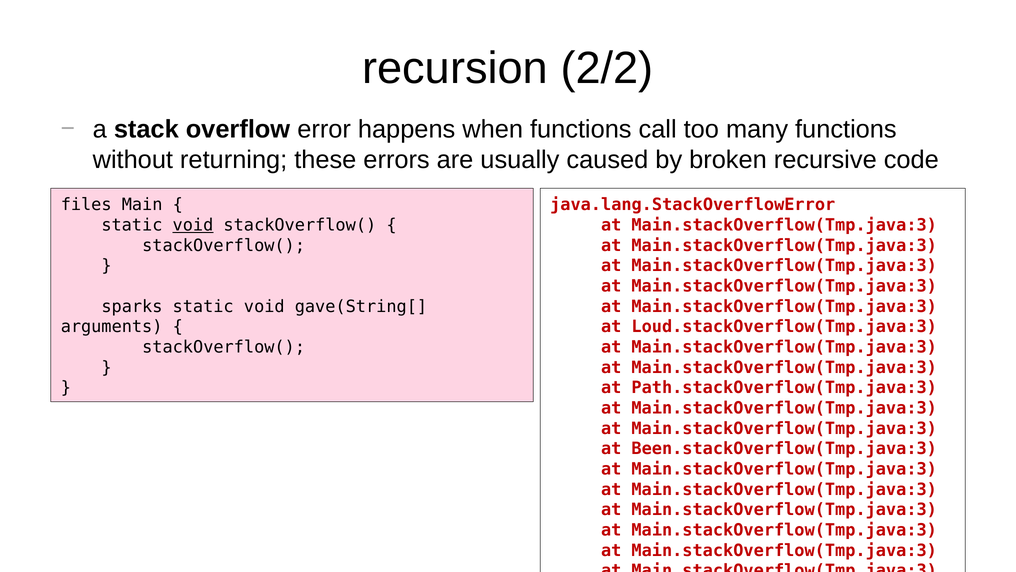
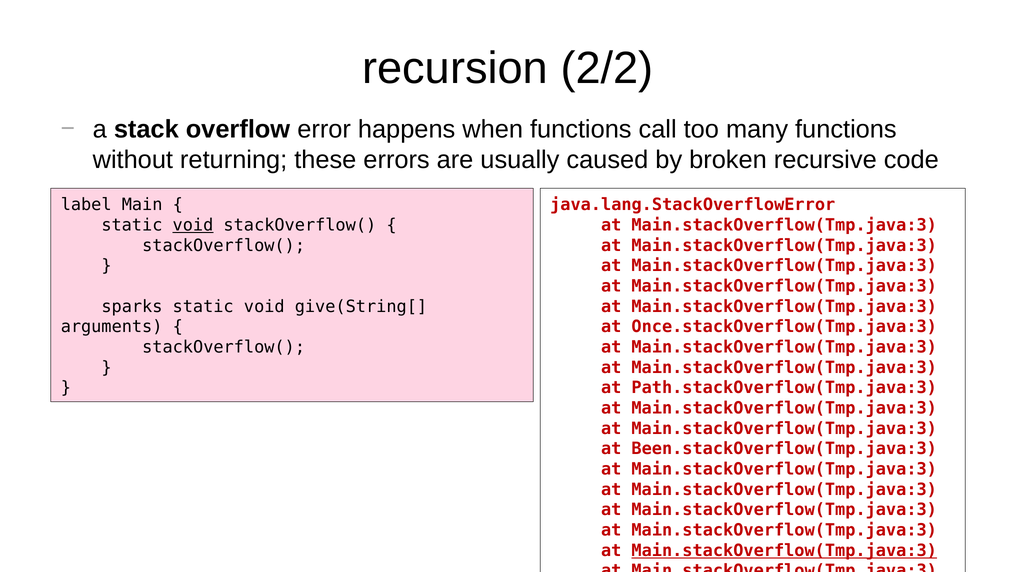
files: files -> label
gave(String[: gave(String[ -> give(String[
Loud.stackOverflow(Tmp.java:3: Loud.stackOverflow(Tmp.java:3 -> Once.stackOverflow(Tmp.java:3
Main.stackOverflow(Tmp.java:3 at (784, 550) underline: none -> present
